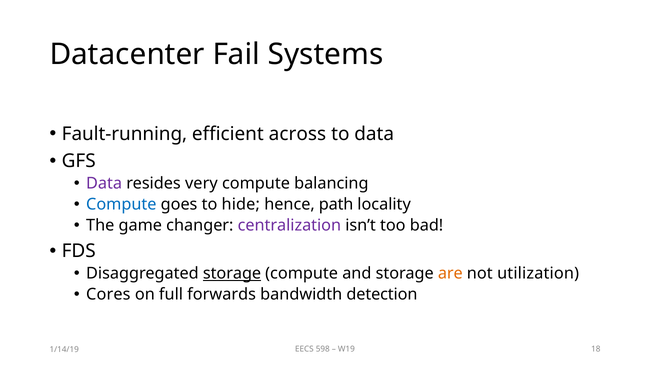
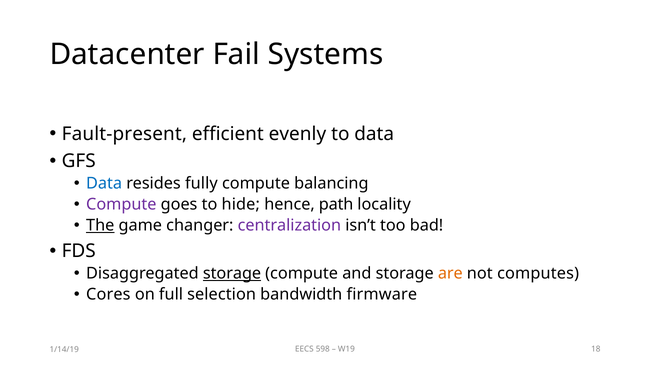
Fault-running: Fault-running -> Fault-present
across: across -> evenly
Data at (104, 183) colour: purple -> blue
very: very -> fully
Compute at (121, 204) colour: blue -> purple
The underline: none -> present
utilization: utilization -> computes
forwards: forwards -> selection
detection: detection -> firmware
